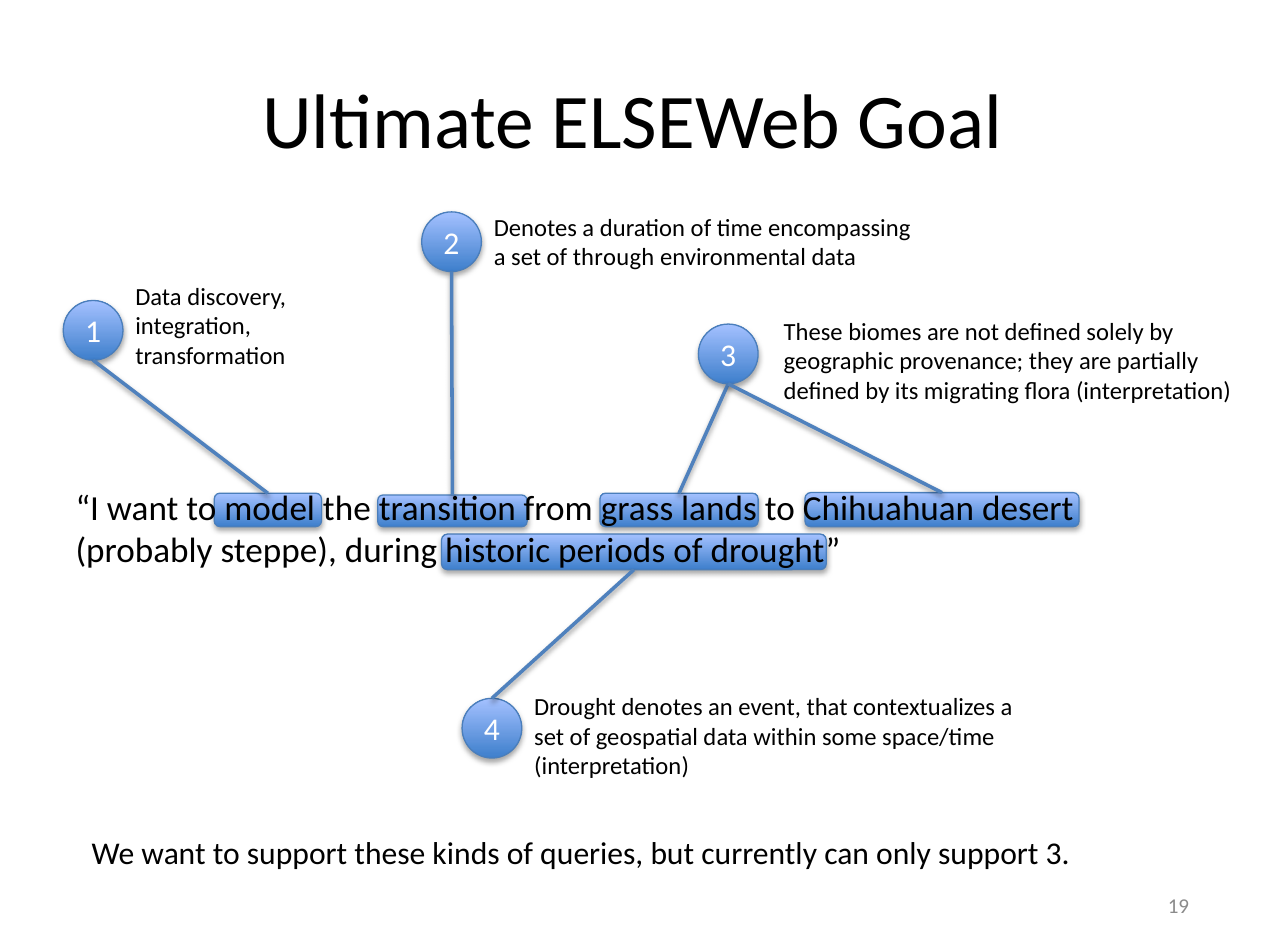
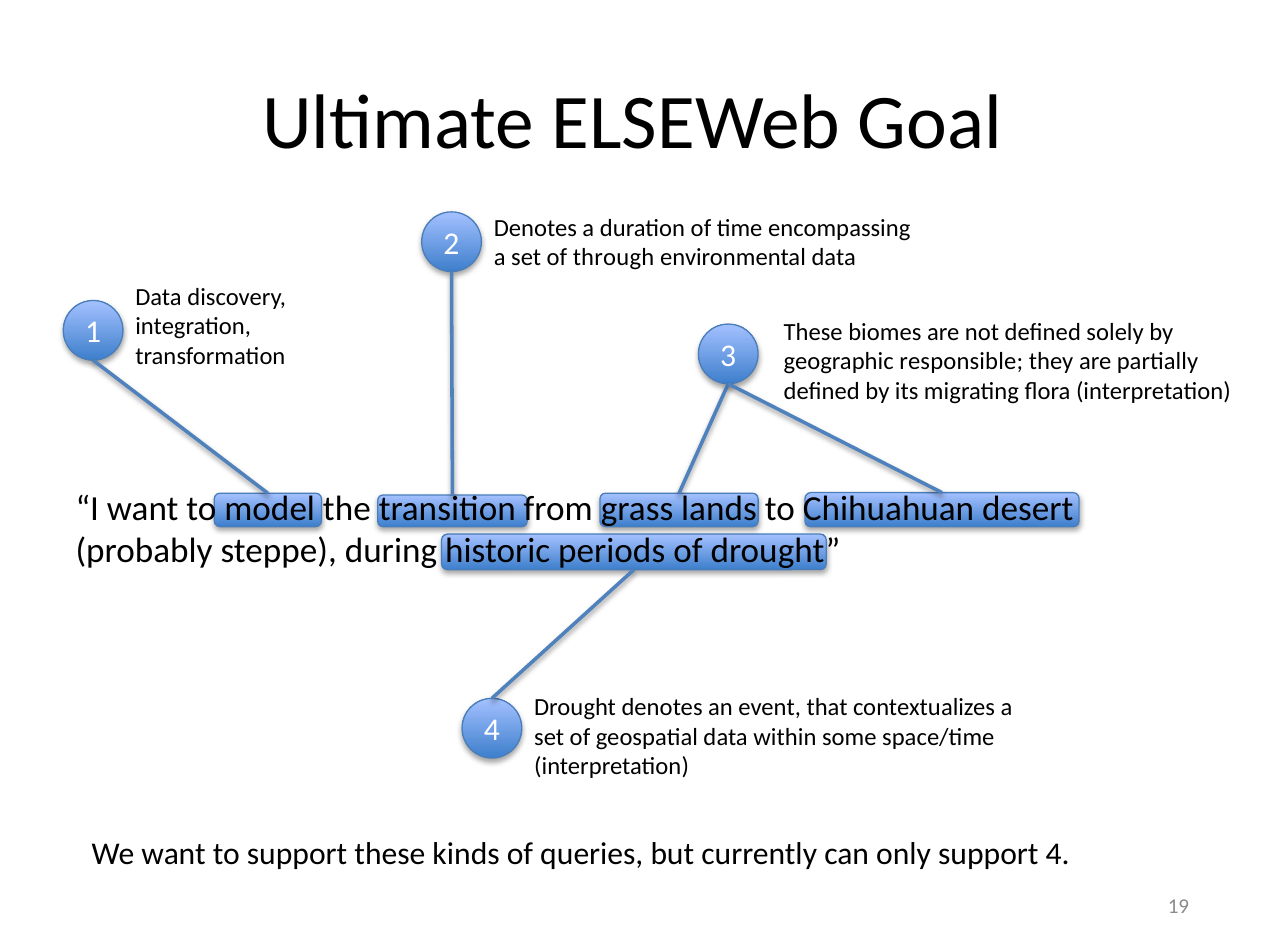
provenance: provenance -> responsible
support 3: 3 -> 4
